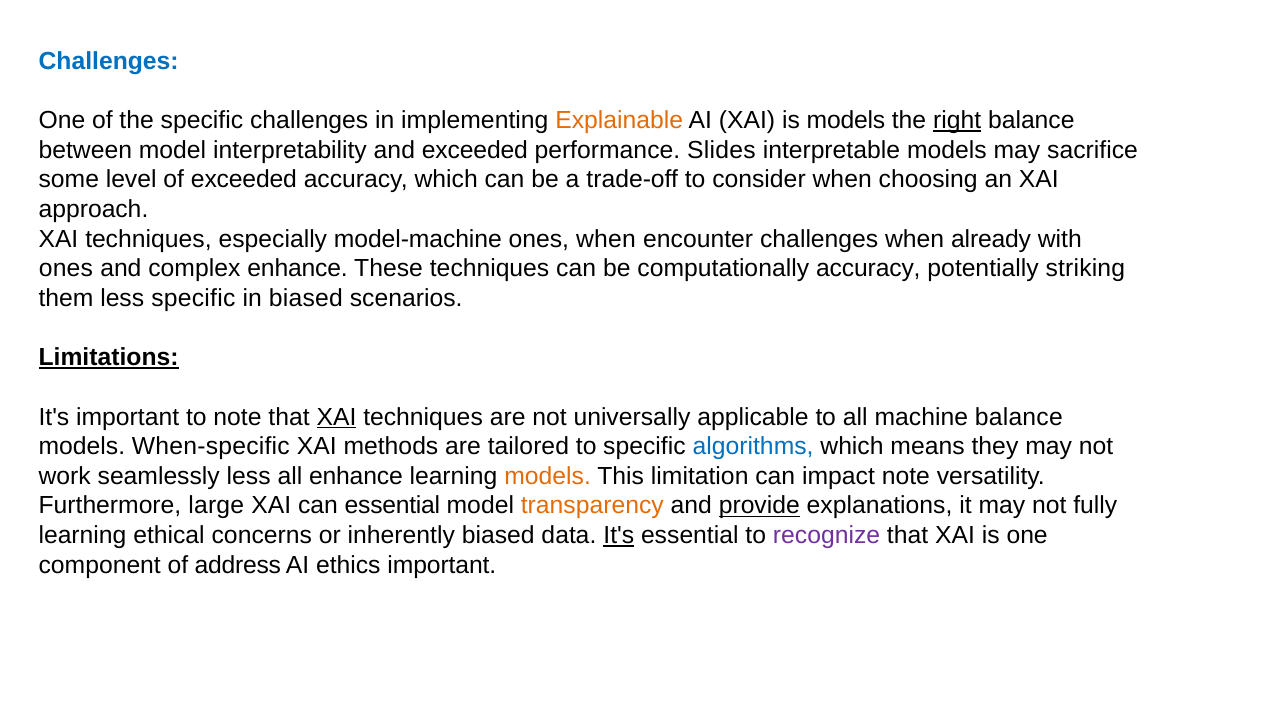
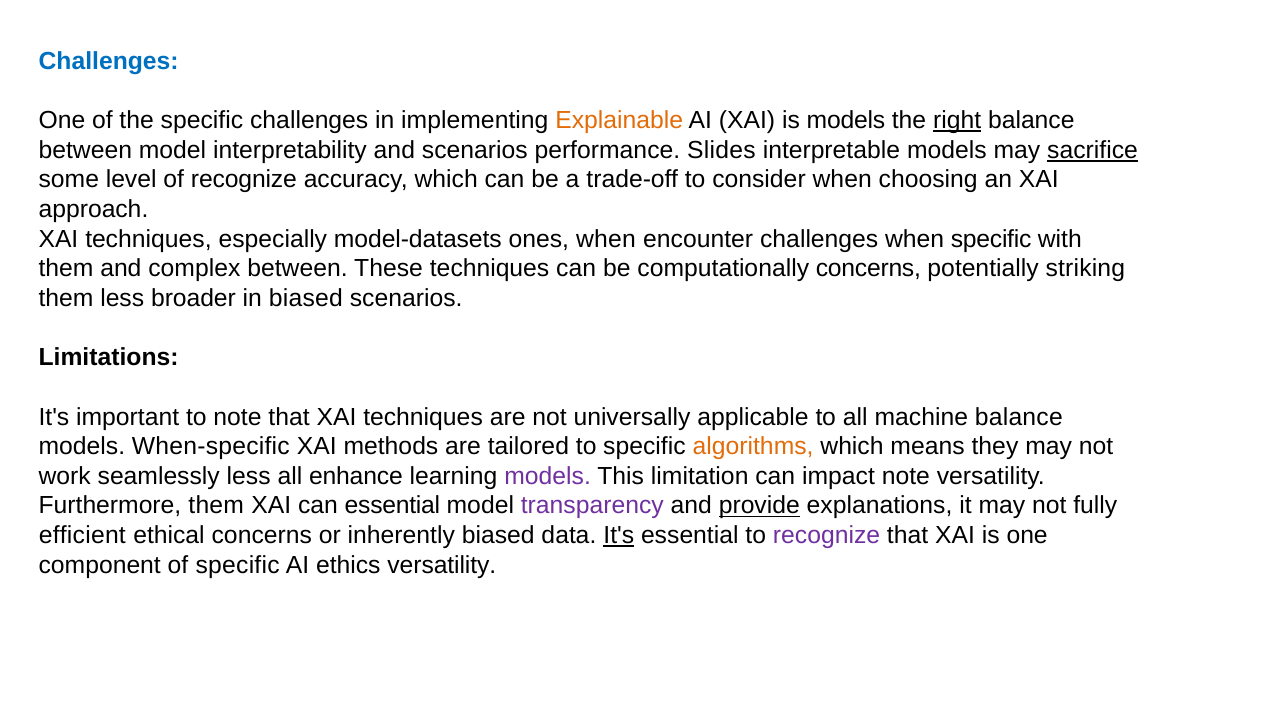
and exceeded: exceeded -> scenarios
sacrifice underline: none -> present
of exceeded: exceeded -> recognize
model-machine: model-machine -> model-datasets
when already: already -> specific
ones at (66, 269): ones -> them
complex enhance: enhance -> between
computationally accuracy: accuracy -> concerns
less specific: specific -> broader
Limitations underline: present -> none
XAI at (336, 417) underline: present -> none
algorithms colour: blue -> orange
models at (548, 476) colour: orange -> purple
Furthermore large: large -> them
transparency colour: orange -> purple
learning at (82, 536): learning -> efficient
of address: address -> specific
ethics important: important -> versatility
